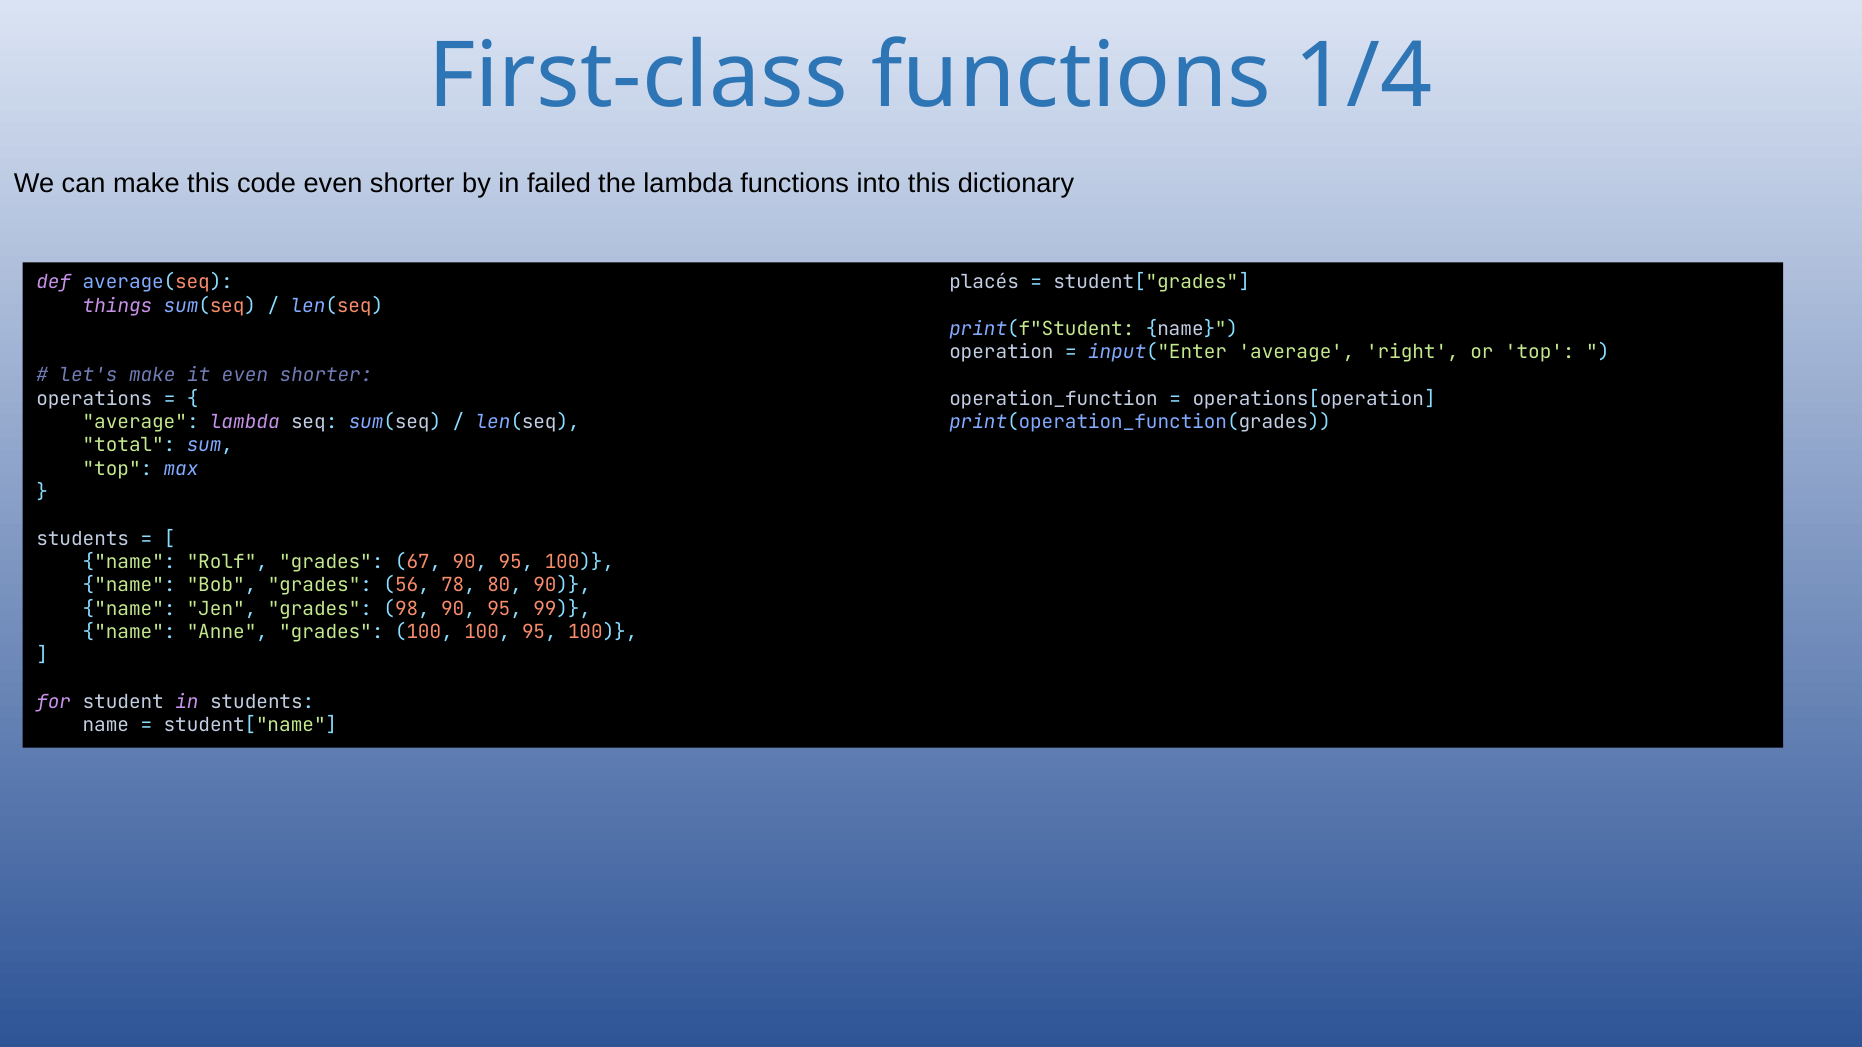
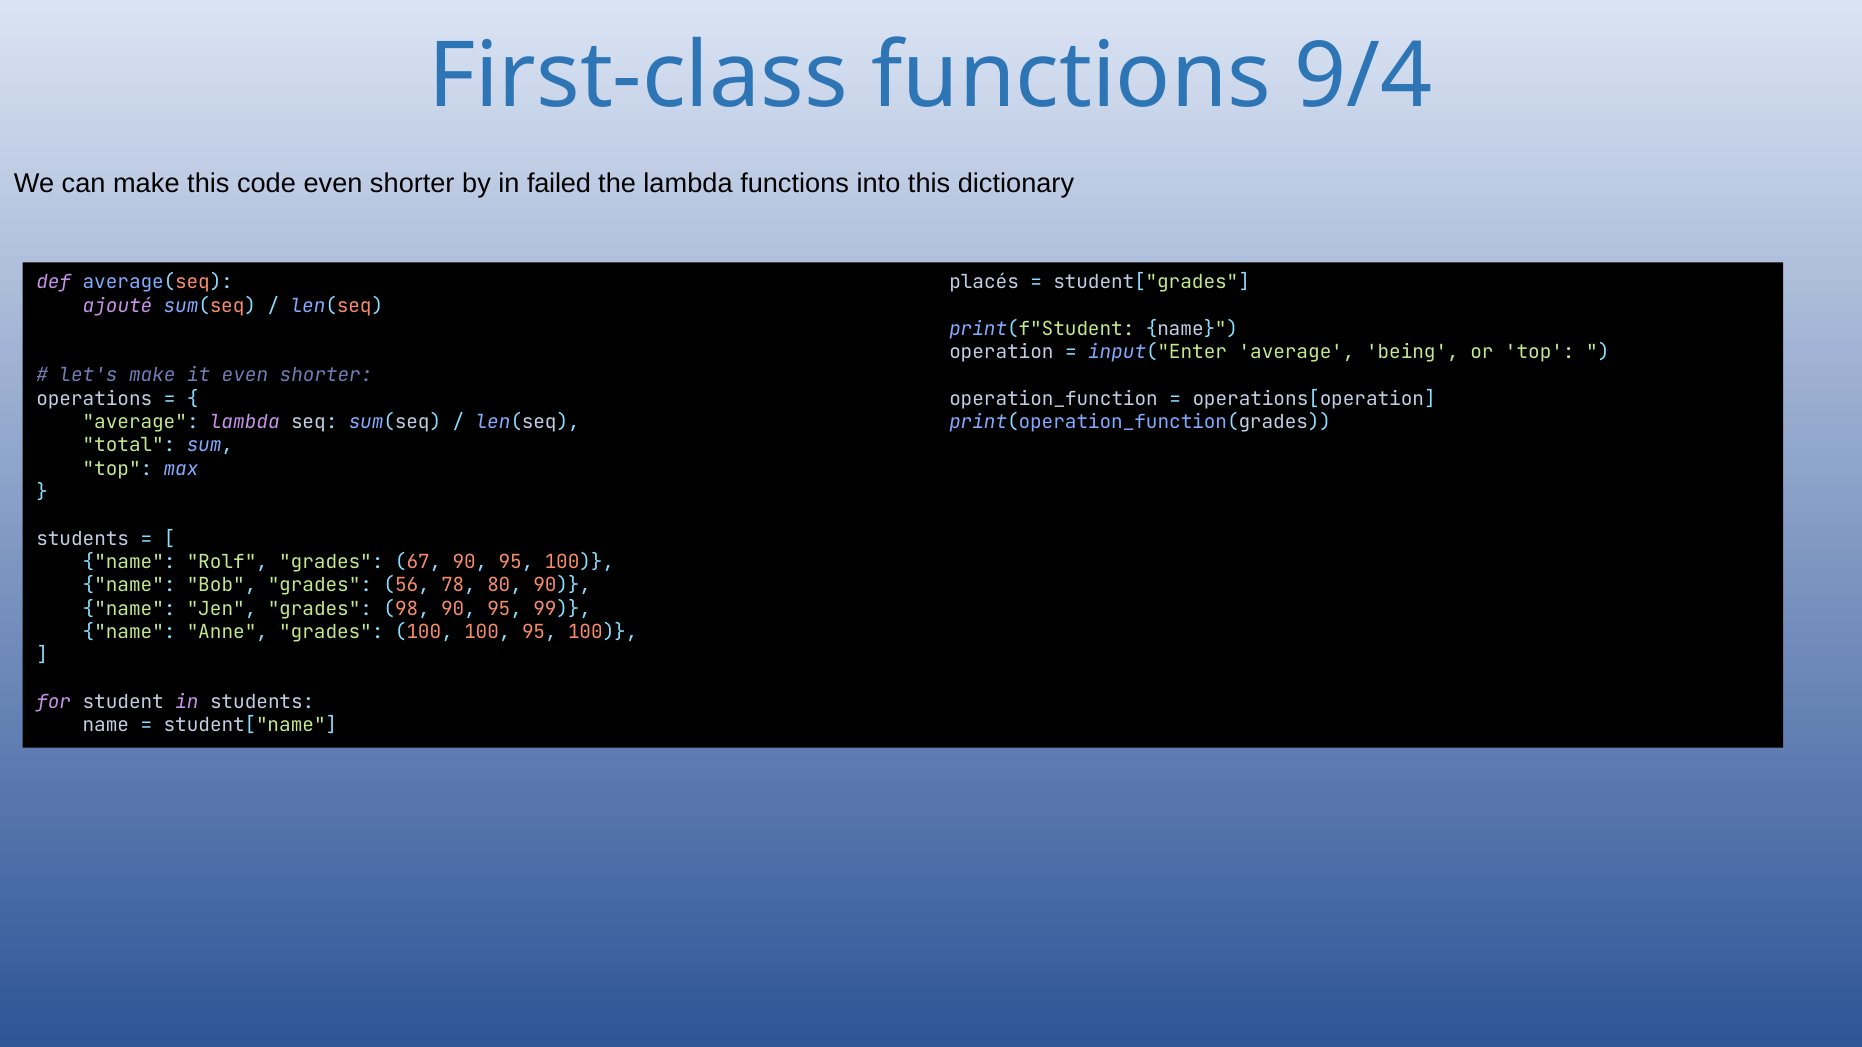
1/4: 1/4 -> 9/4
things: things -> ajouté
right: right -> being
